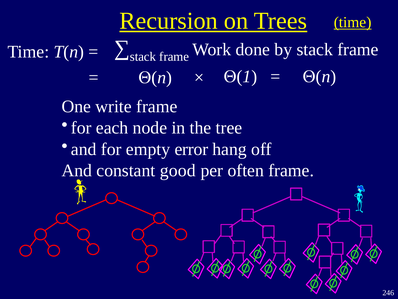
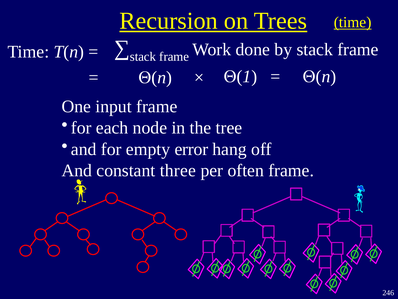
write: write -> input
good: good -> three
